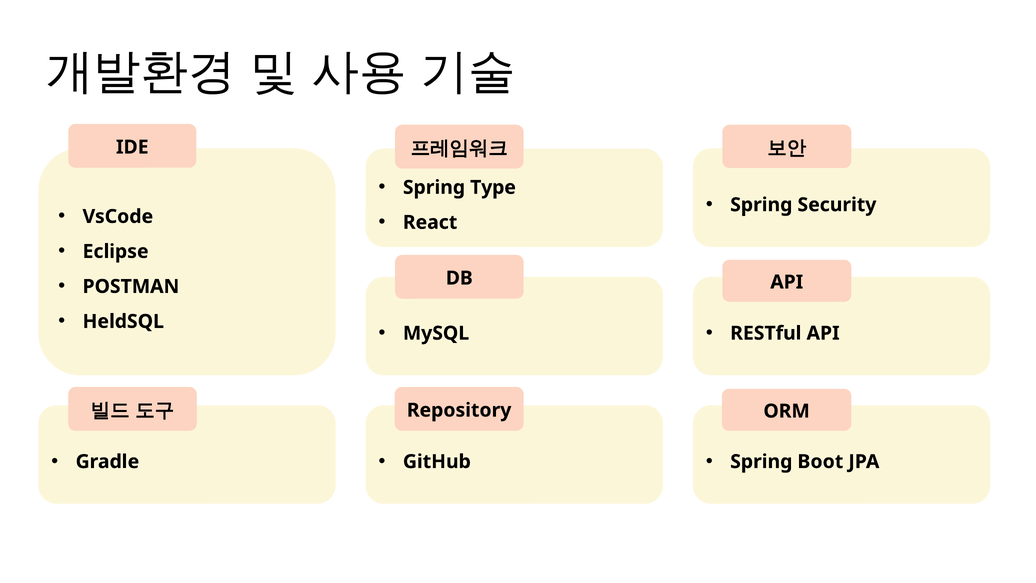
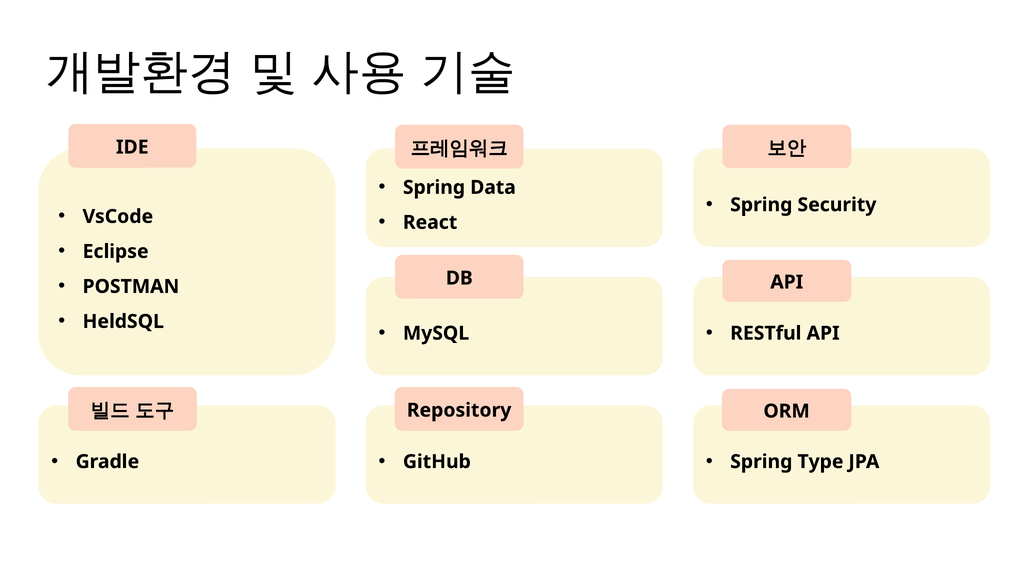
Type: Type -> Data
Boot: Boot -> Type
